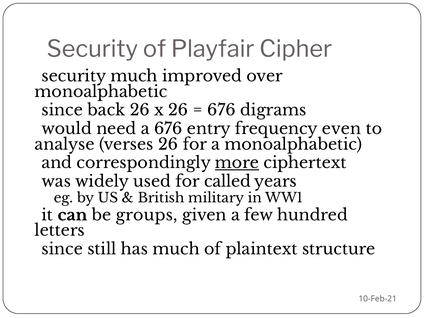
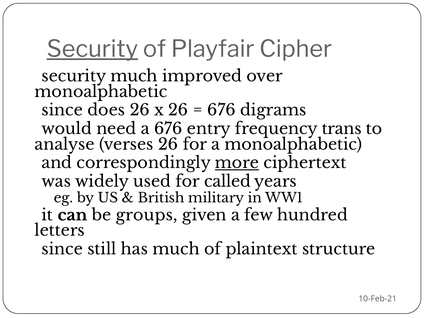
Security underline: none -> present
back: back -> does
even: even -> trans
